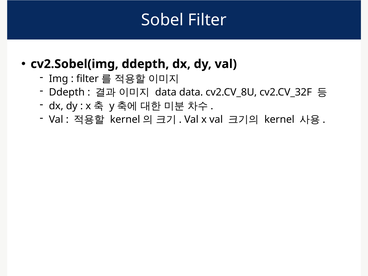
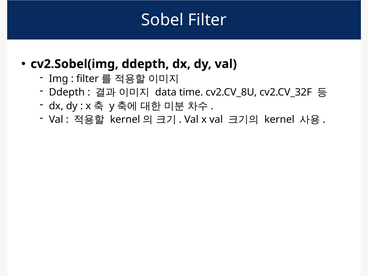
data data: data -> time
